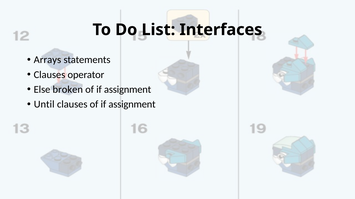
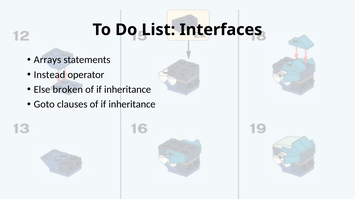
Clauses at (49, 75): Clauses -> Instead
assignment at (128, 90): assignment -> inheritance
Until: Until -> Goto
clauses of if assignment: assignment -> inheritance
